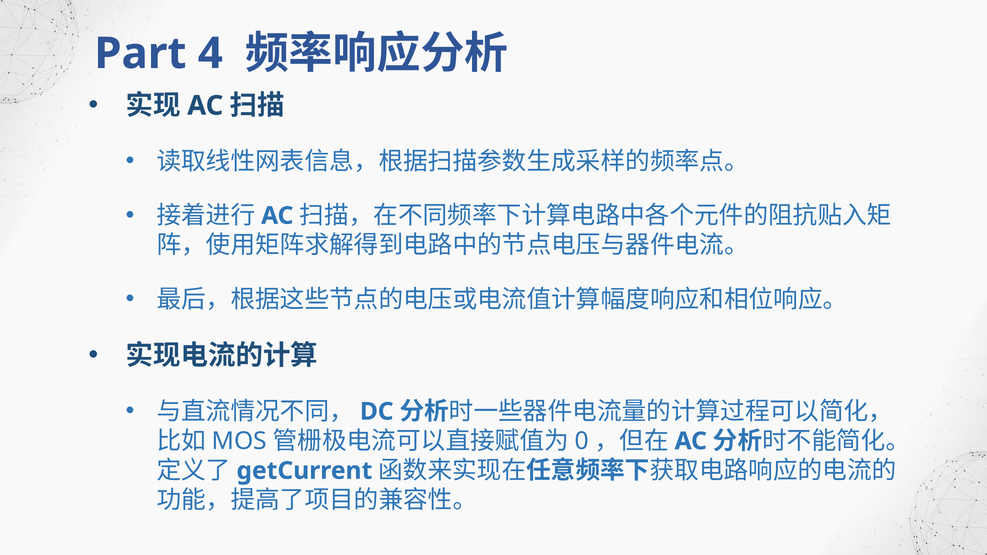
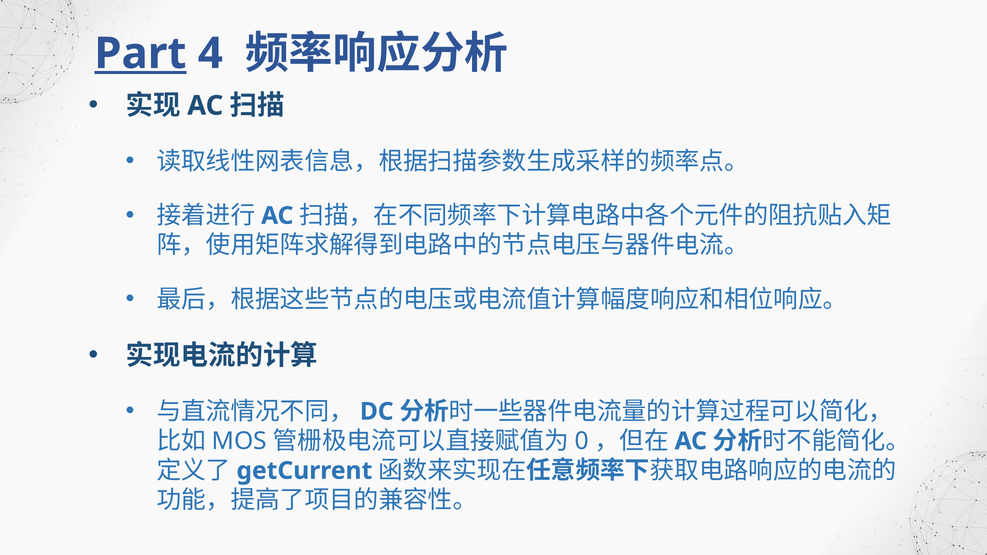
Part underline: none -> present
